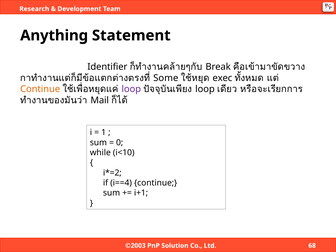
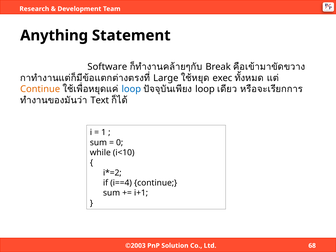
Identifier: Identifier -> Software
Some: Some -> Large
loop at (131, 89) colour: purple -> blue
Mail: Mail -> Text
